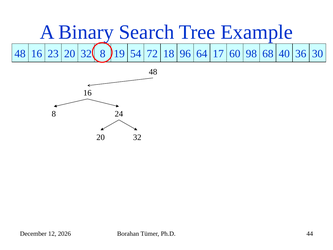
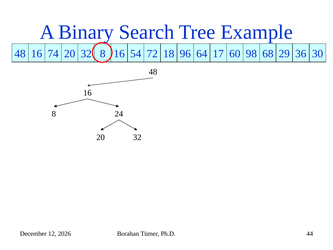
23: 23 -> 74
8 19: 19 -> 16
40: 40 -> 29
